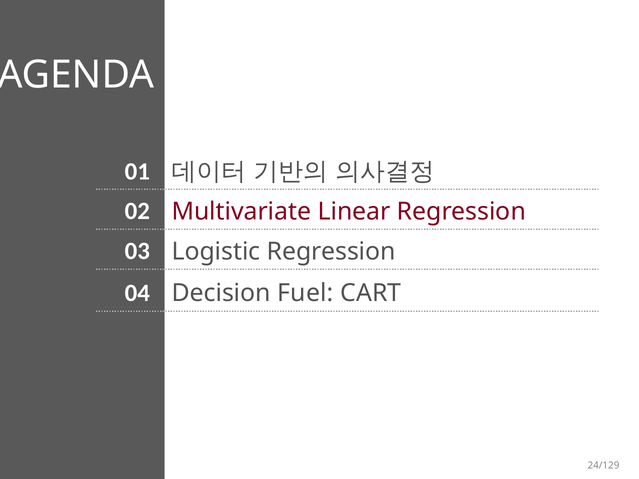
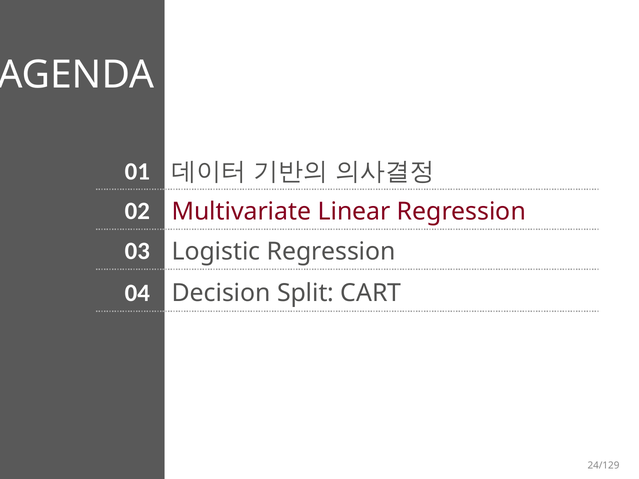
Fuel: Fuel -> Split
